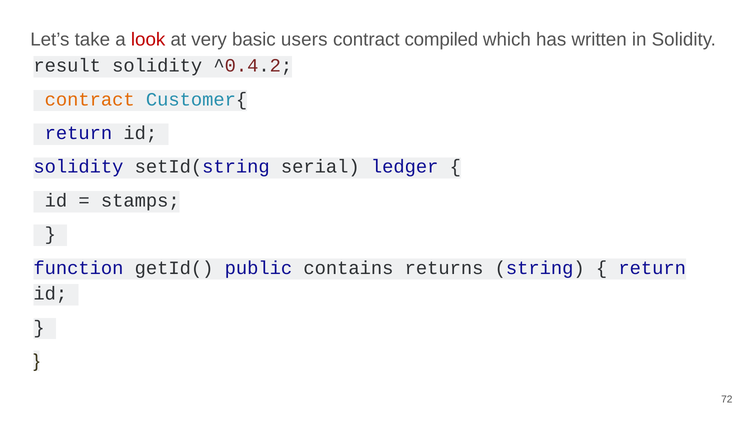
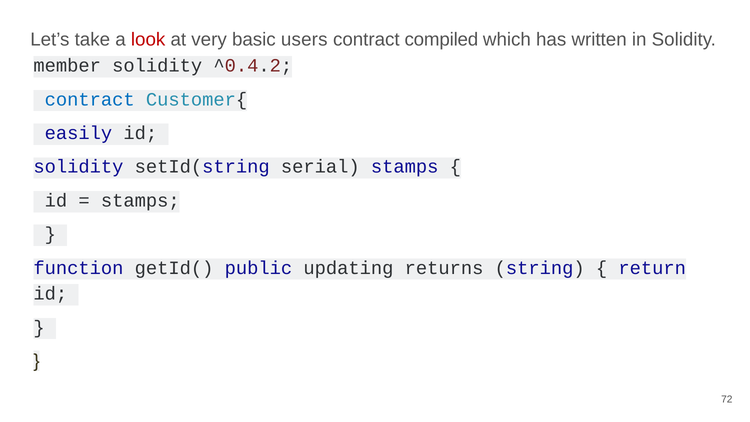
result: result -> member
contract at (90, 99) colour: orange -> blue
return at (78, 133): return -> easily
serial ledger: ledger -> stamps
contains: contains -> updating
